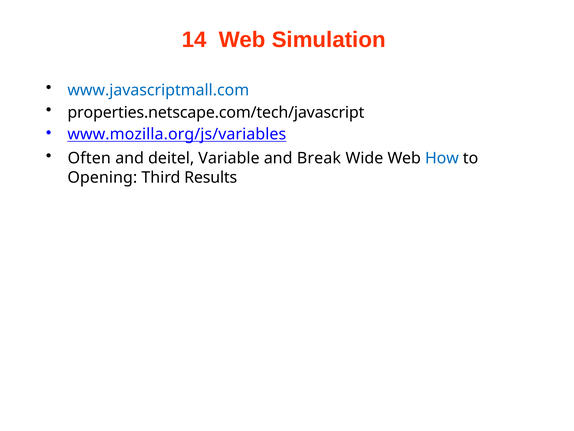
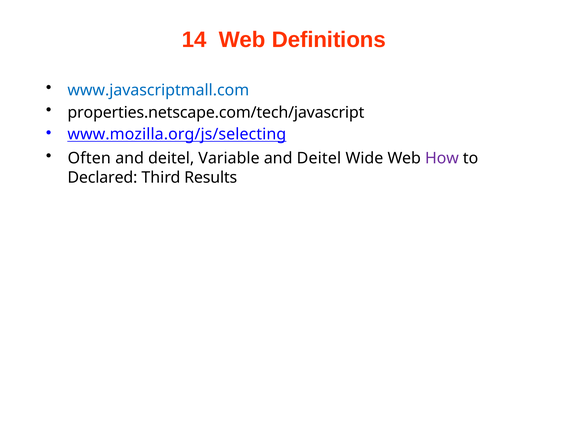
Simulation: Simulation -> Definitions
www.mozilla.org/js/variables: www.mozilla.org/js/variables -> www.mozilla.org/js/selecting
Break at (319, 158): Break -> Deitel
How colour: blue -> purple
Opening: Opening -> Declared
